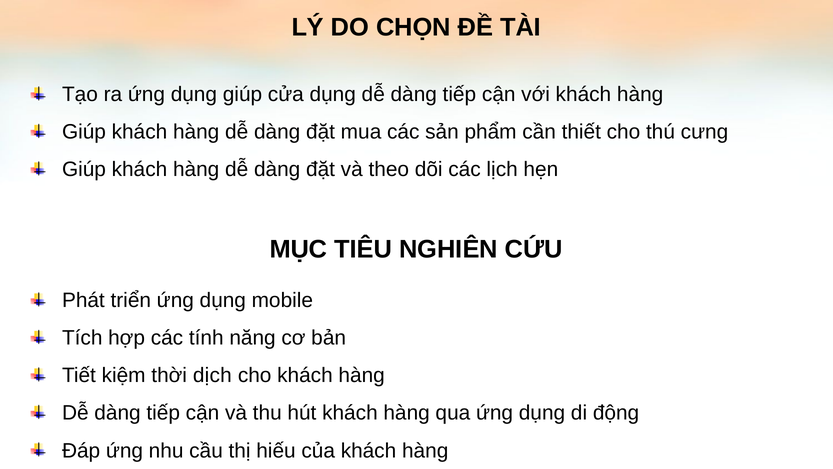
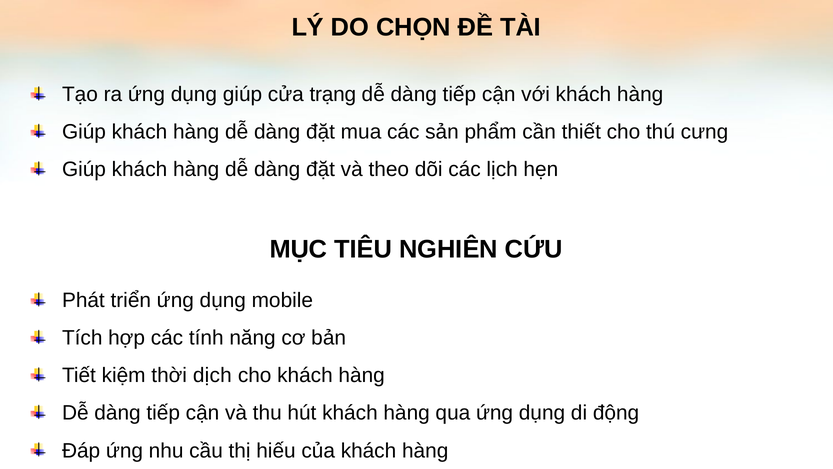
cửa dụng: dụng -> trạng
